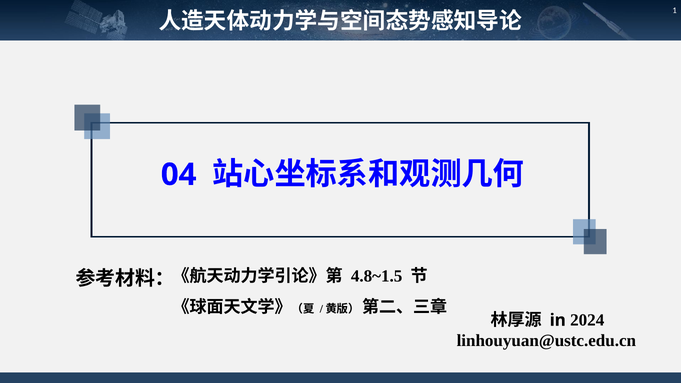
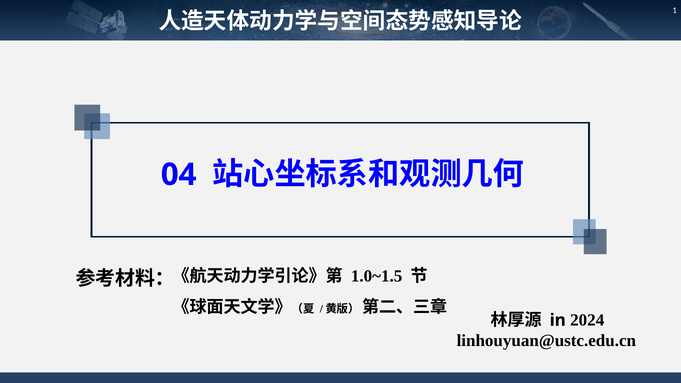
4.8~1.5: 4.8~1.5 -> 1.0~1.5
